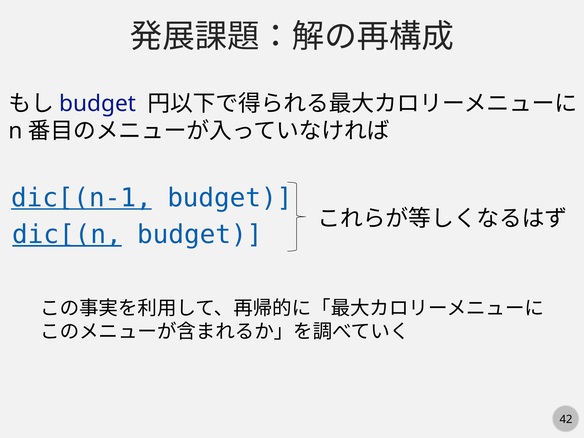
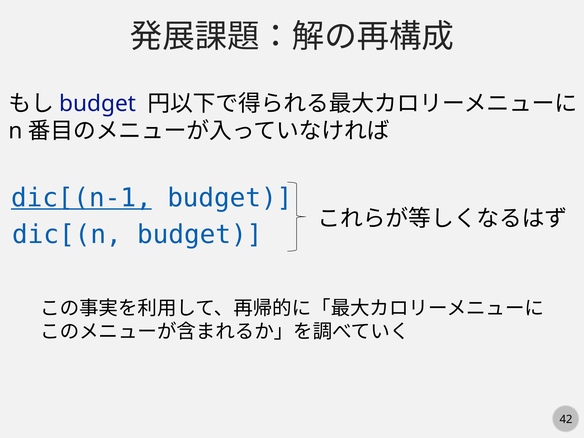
dic[(n underline: present -> none
